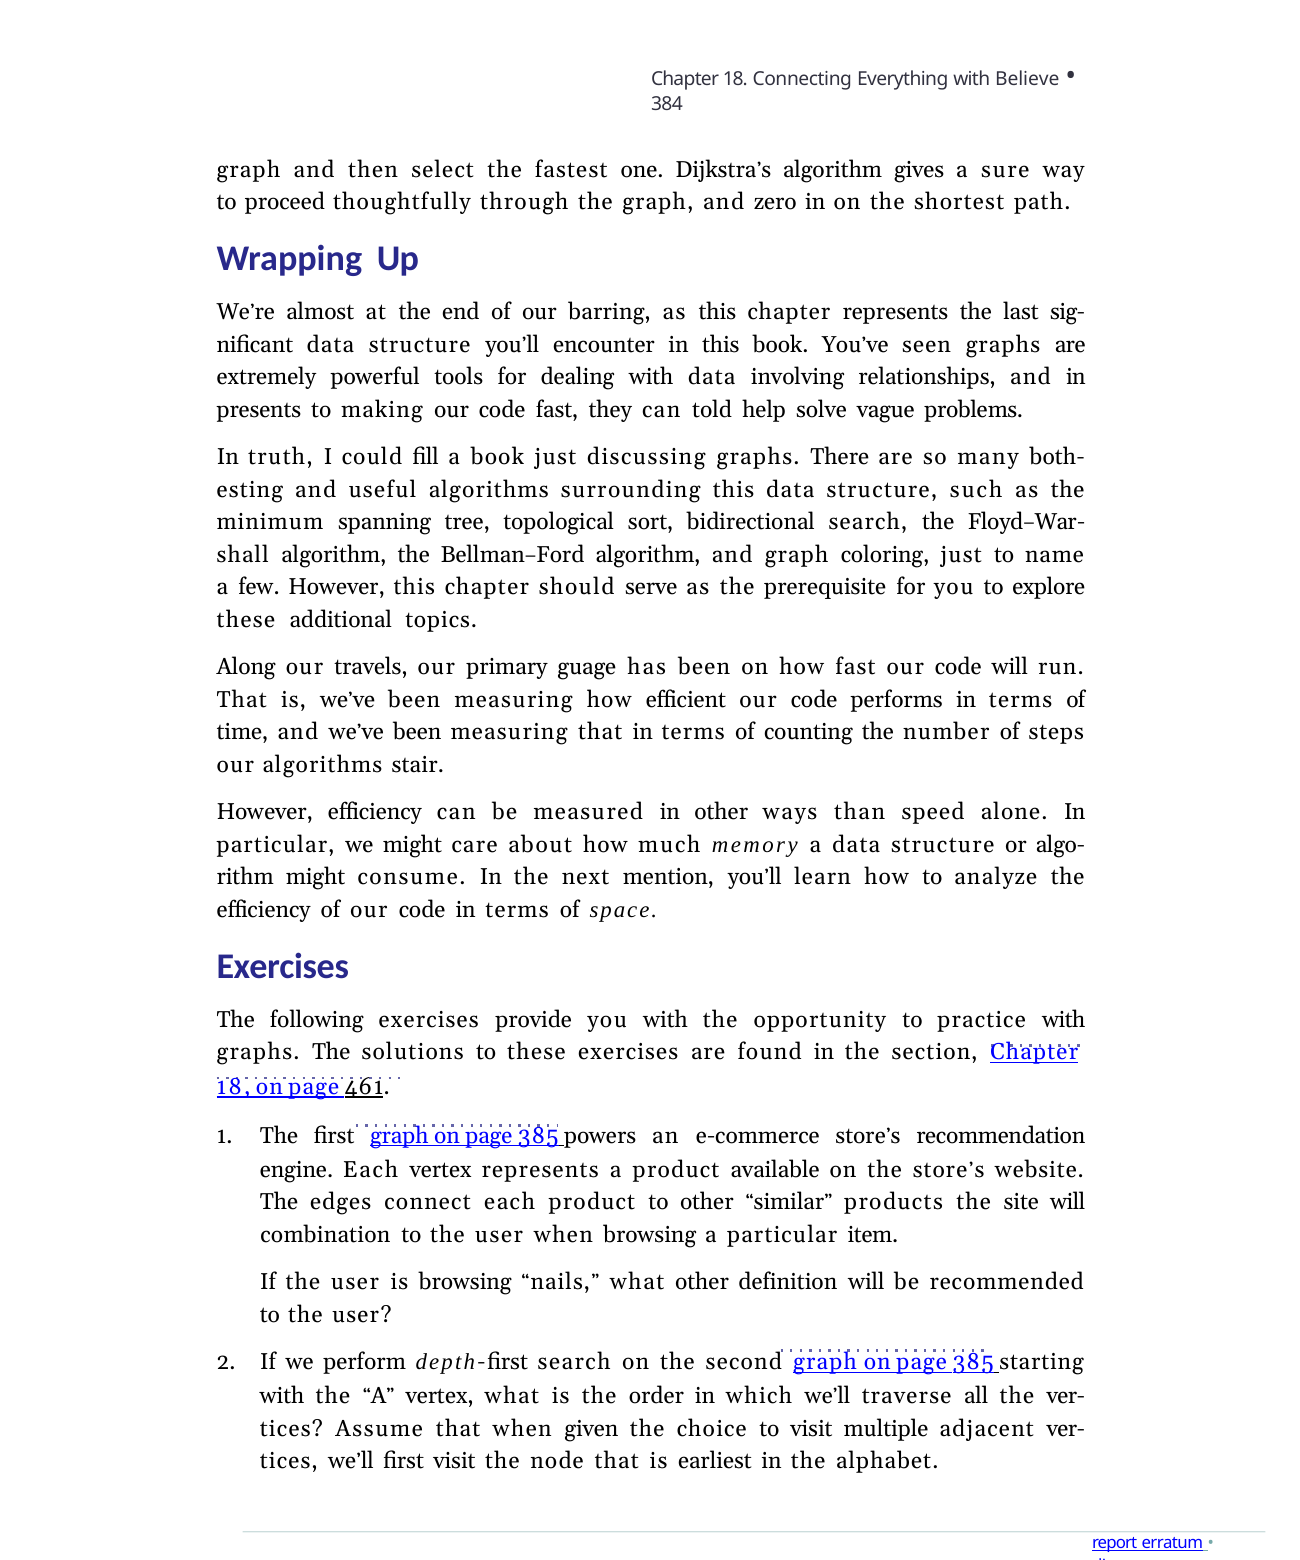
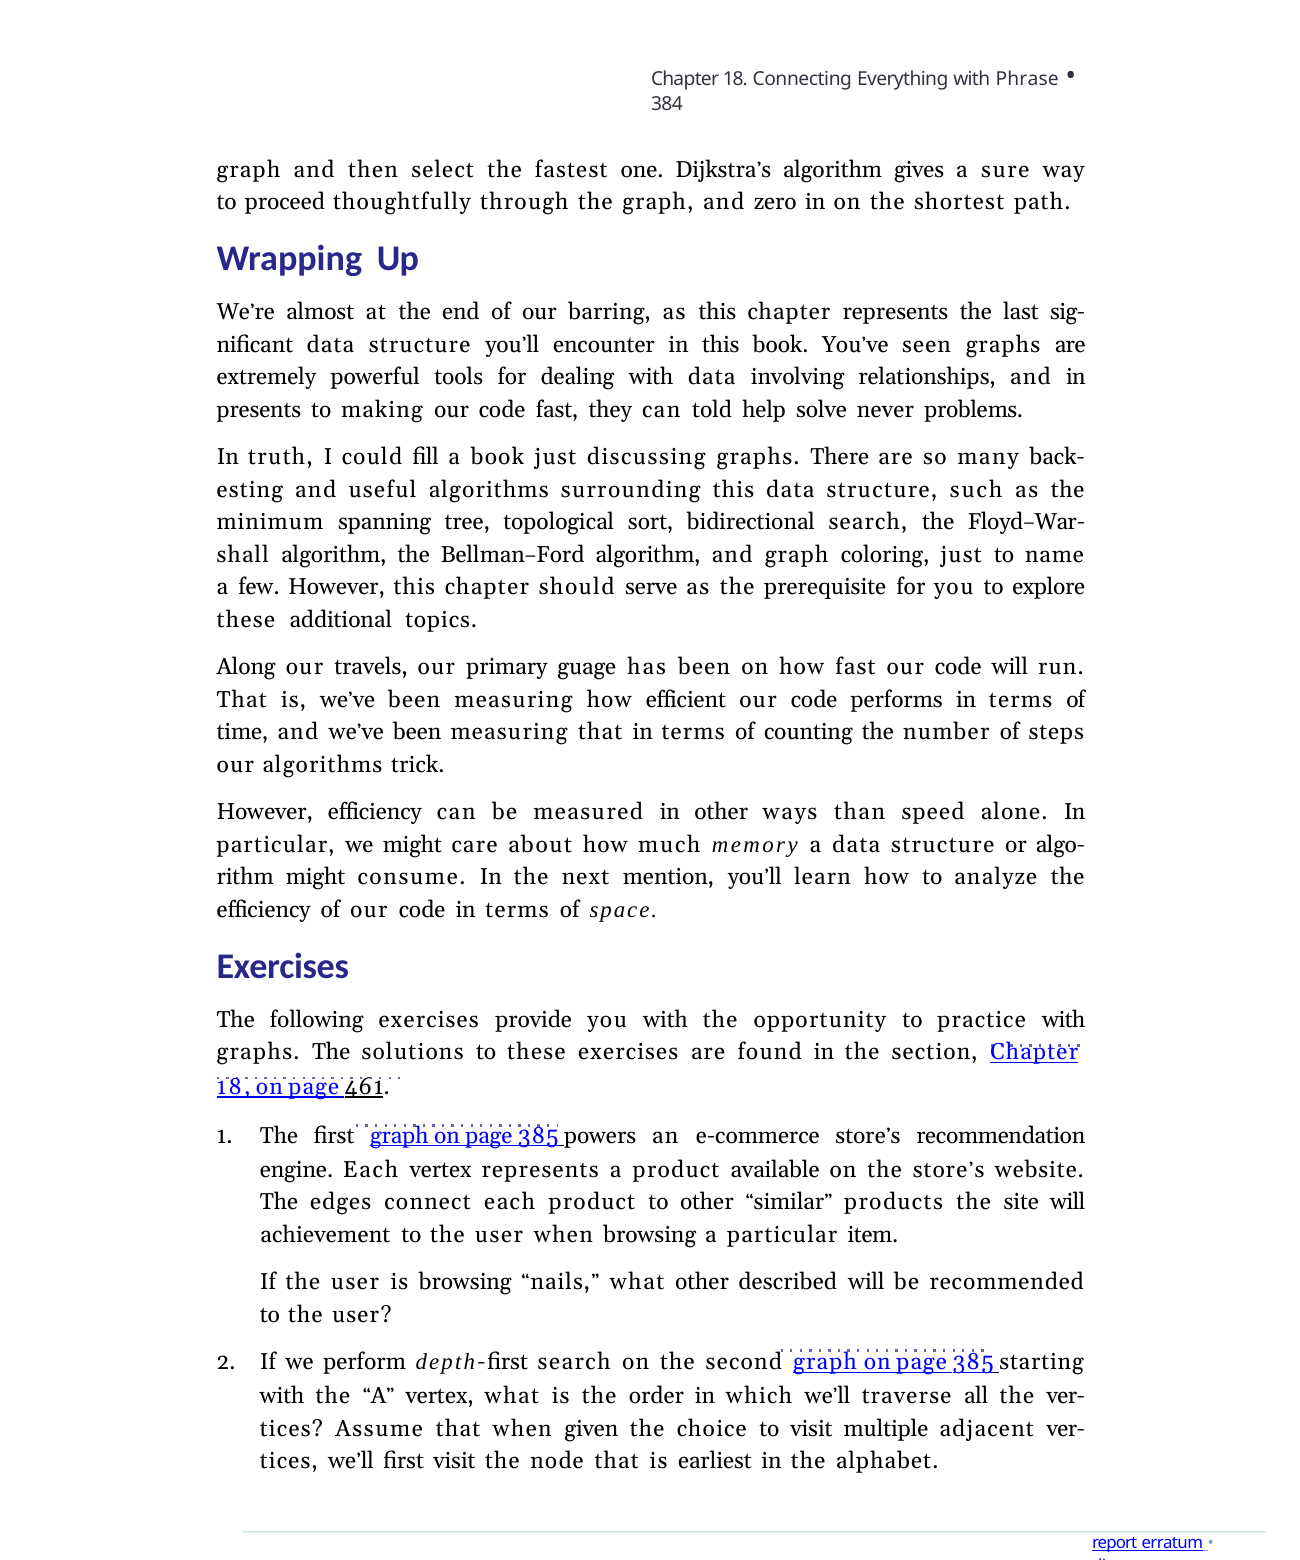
Believe: Believe -> Phrase
vague: vague -> never
both-: both- -> back-
stair: stair -> trick
combination: combination -> achievement
definition: definition -> described
